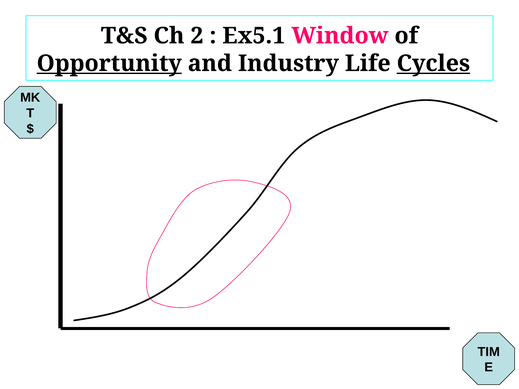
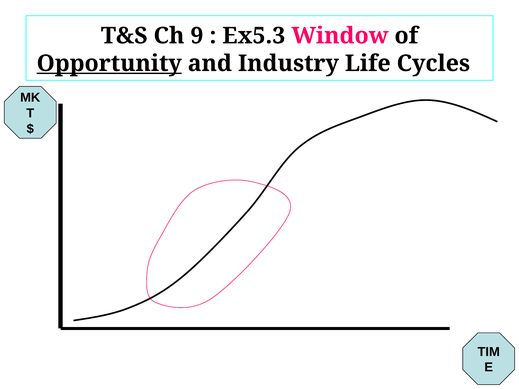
2: 2 -> 9
Ex5.1: Ex5.1 -> Ex5.3
Cycles underline: present -> none
